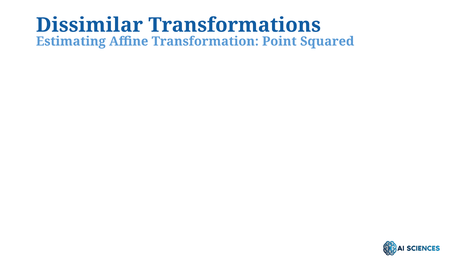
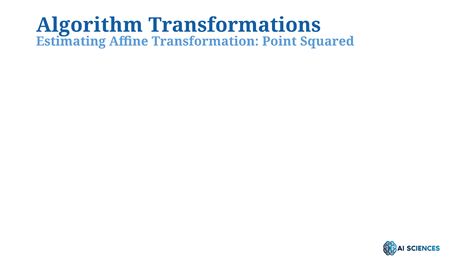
Dissimilar: Dissimilar -> Algorithm
